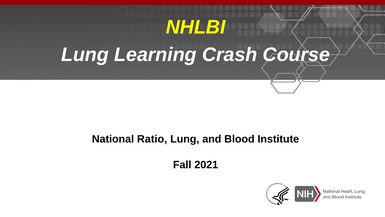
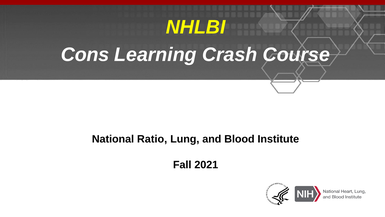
Lung at (85, 55): Lung -> Cons
